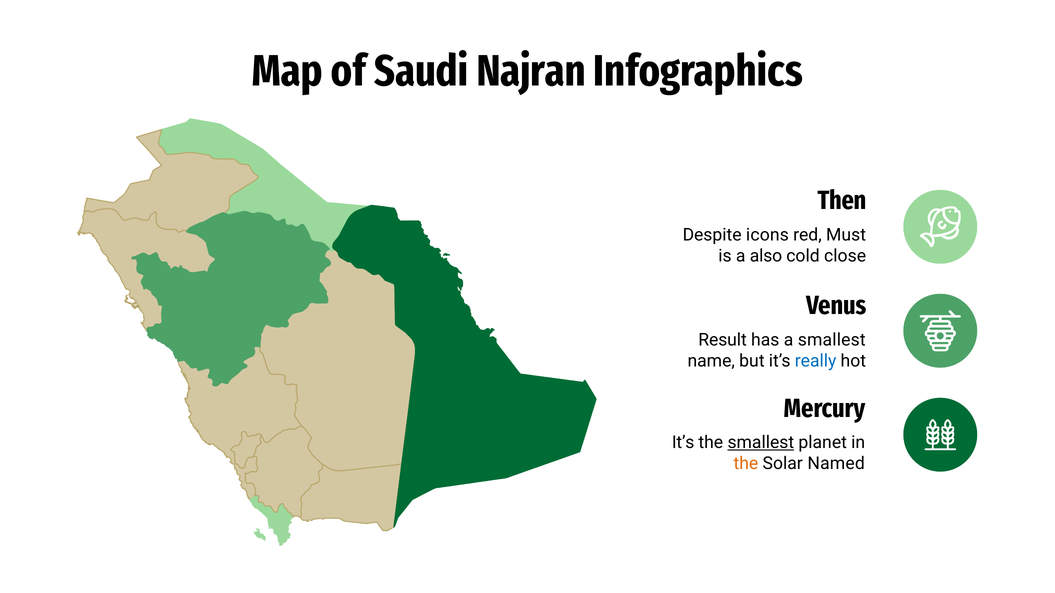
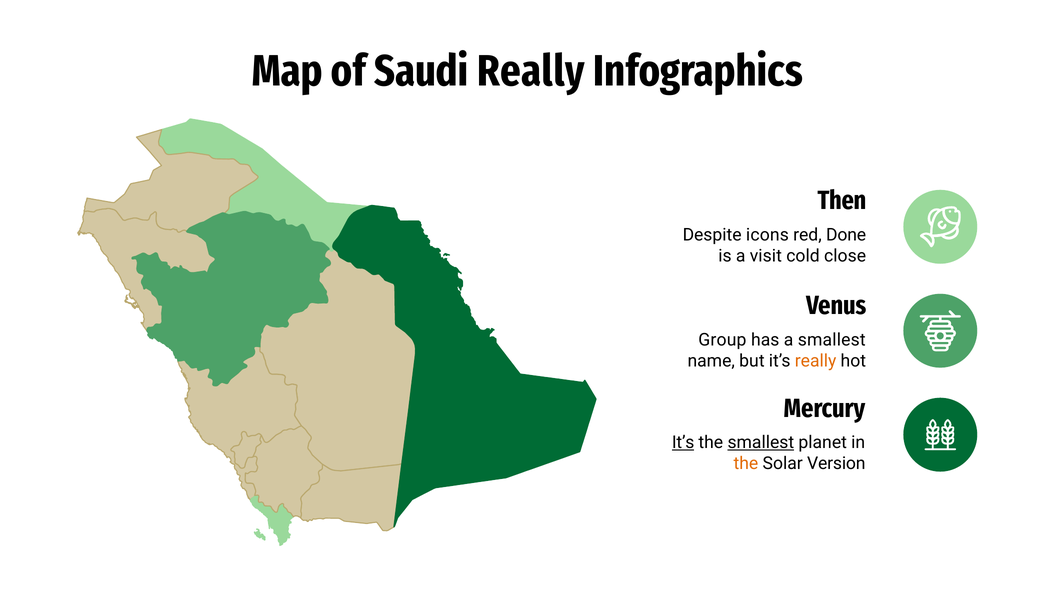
Saudi Najran: Najran -> Really
Must: Must -> Done
also: also -> visit
Result: Result -> Group
really at (816, 361) colour: blue -> orange
It’s at (683, 443) underline: none -> present
Named: Named -> Version
